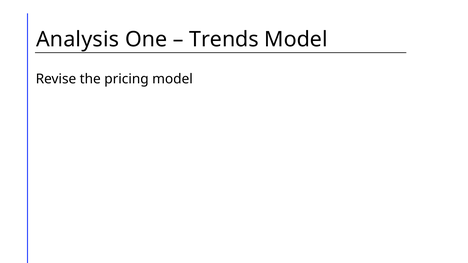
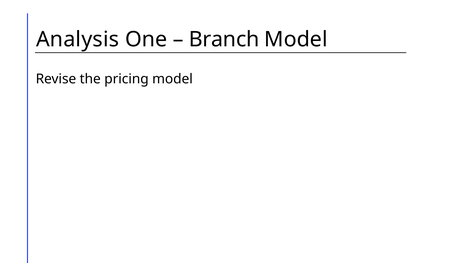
Trends: Trends -> Branch
